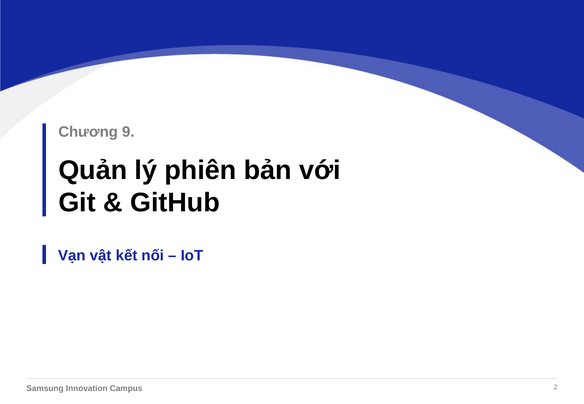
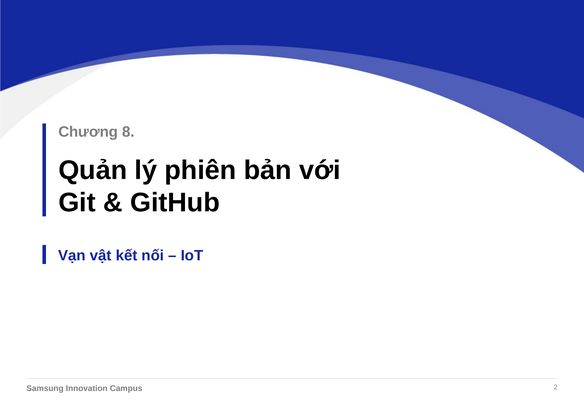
9: 9 -> 8
